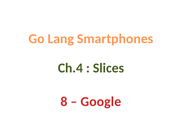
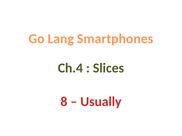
Google: Google -> Usually
